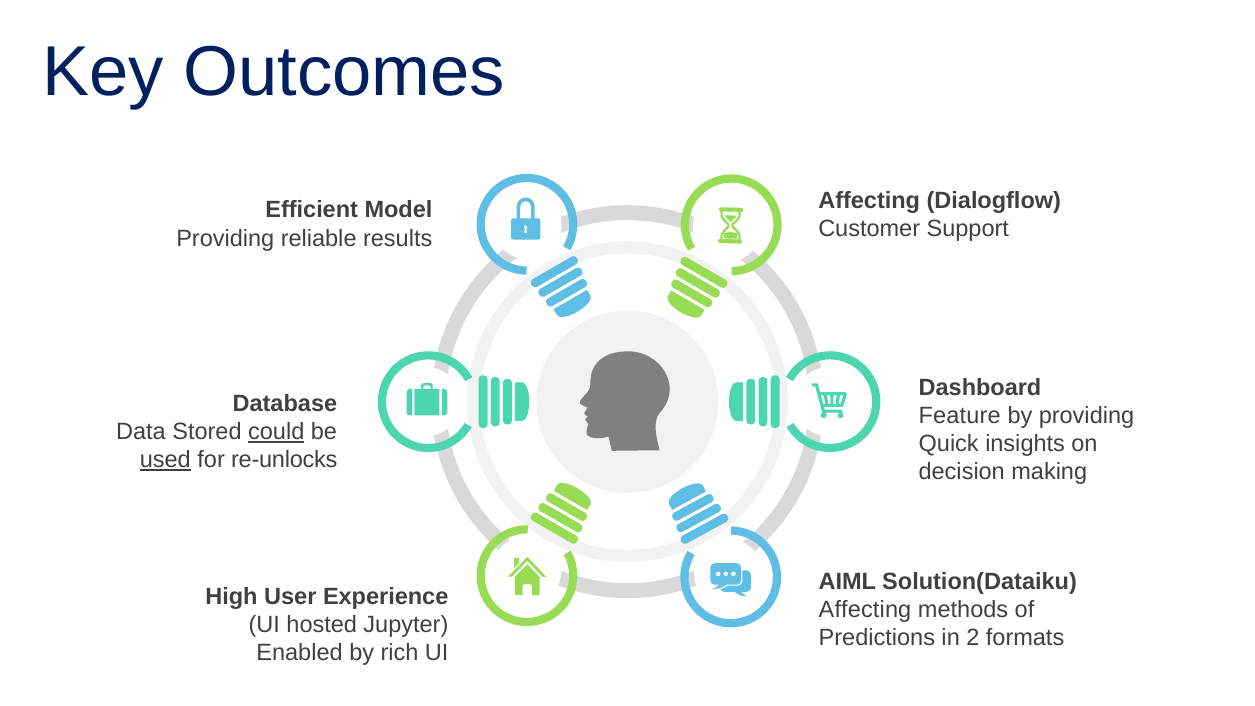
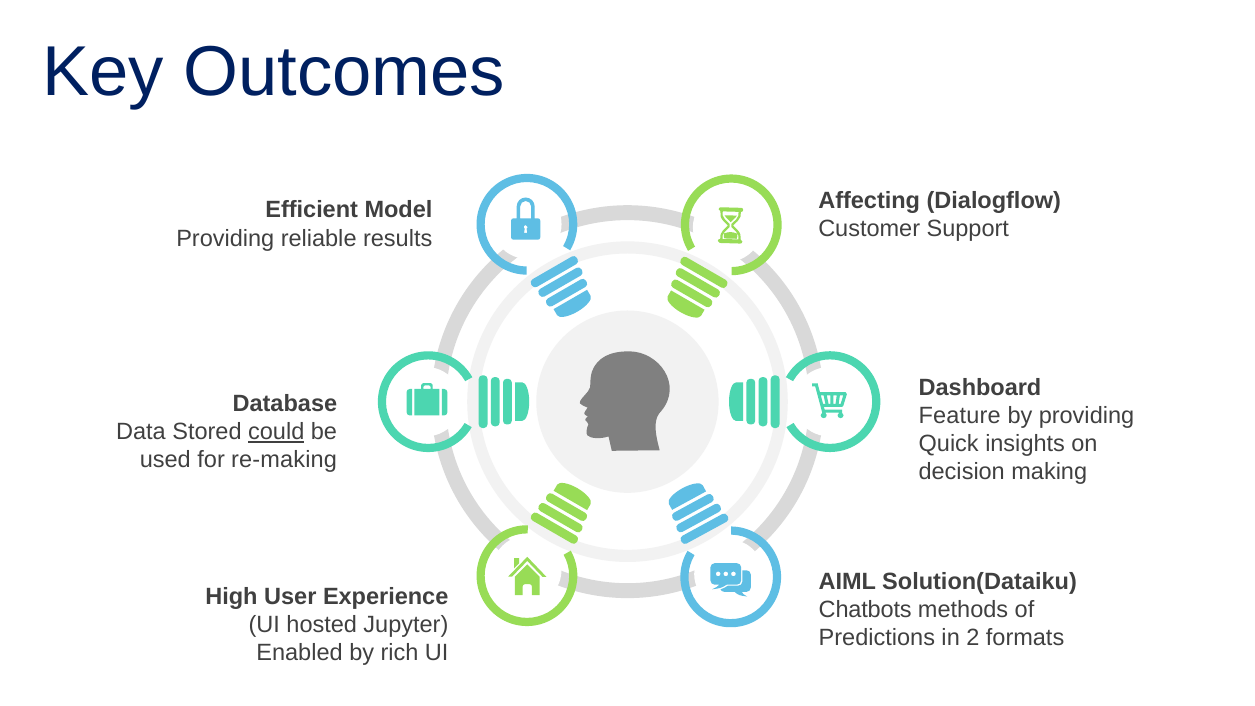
used underline: present -> none
re-unlocks: re-unlocks -> re-making
Affecting at (865, 609): Affecting -> Chatbots
